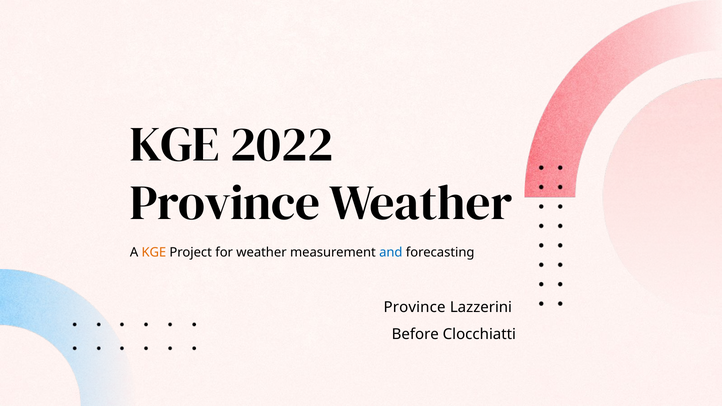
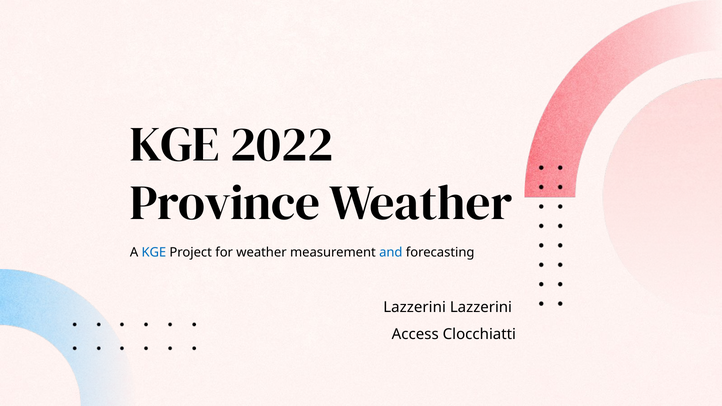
KGE at (154, 253) colour: orange -> blue
Province at (415, 307): Province -> Lazzerini
Before: Before -> Access
